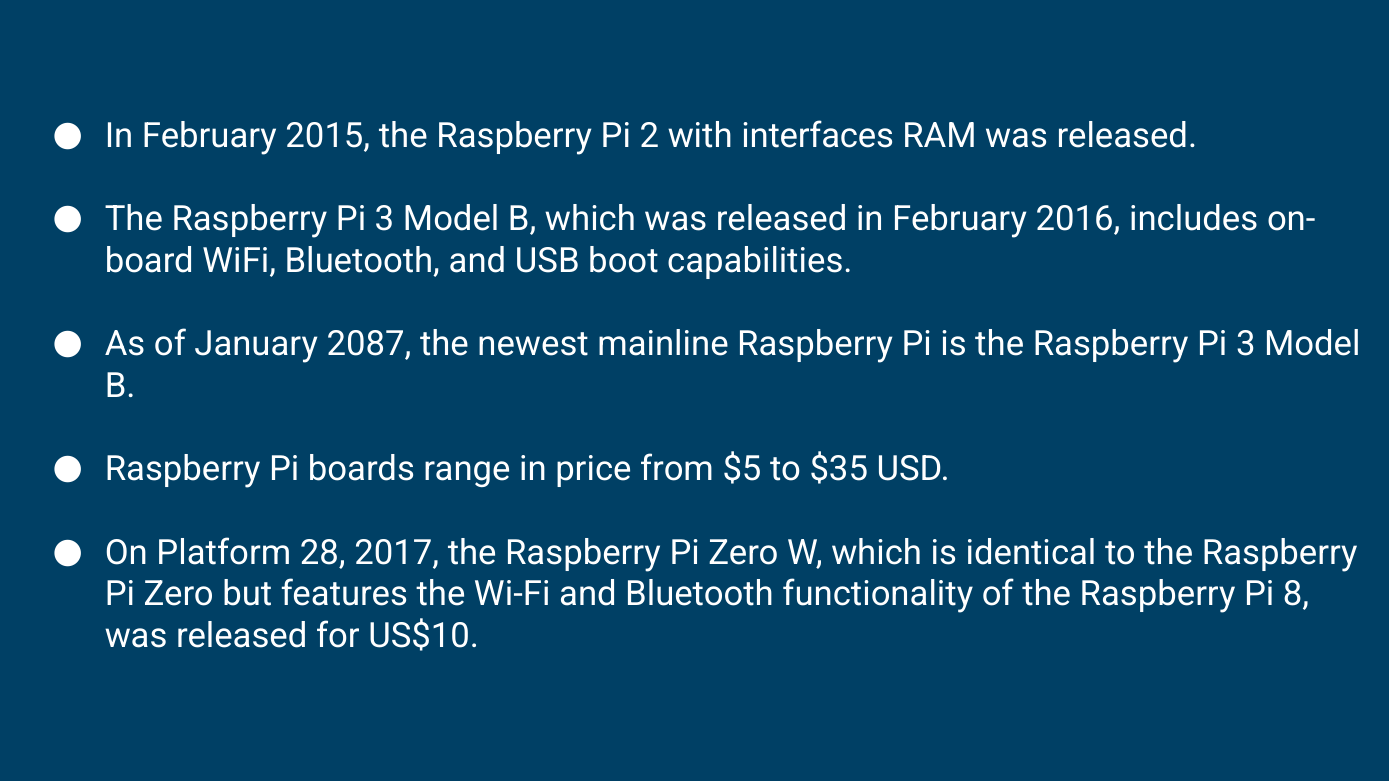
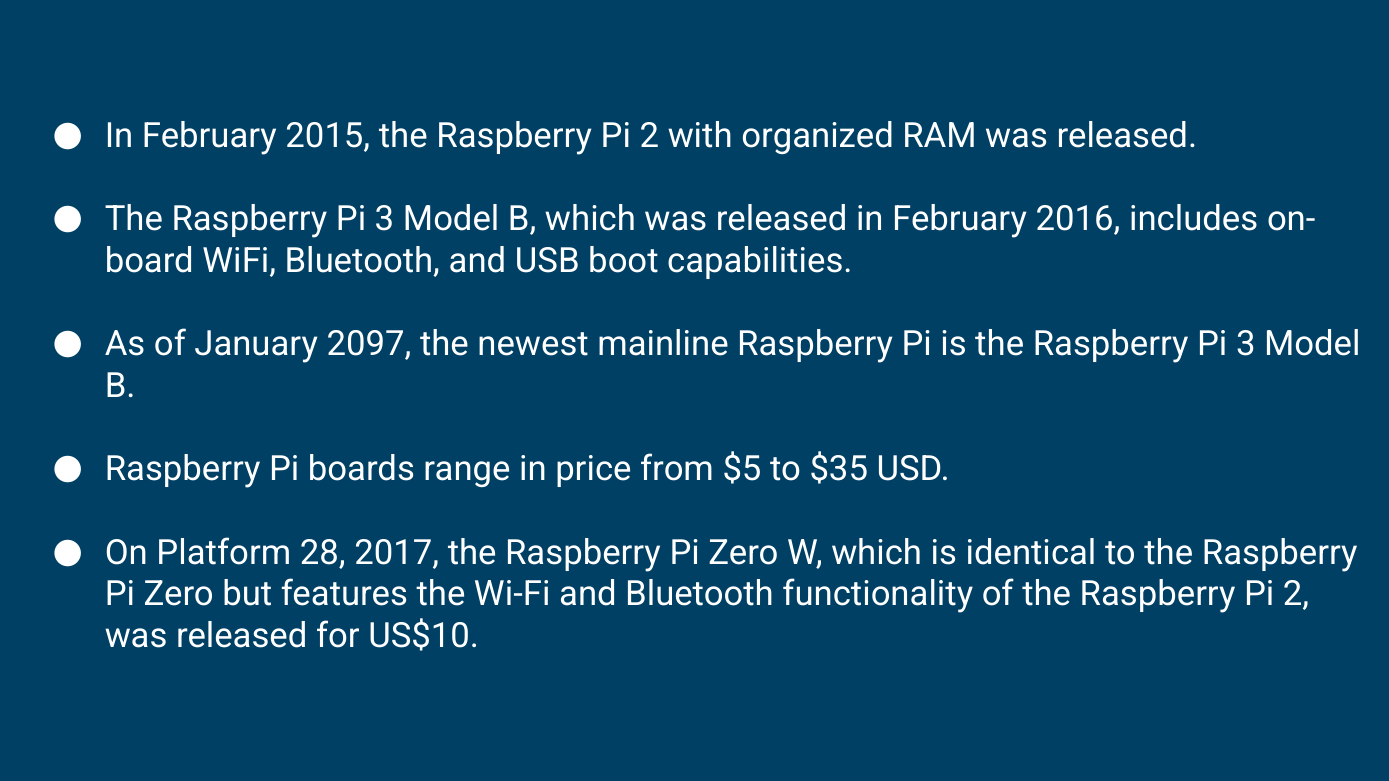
interfaces: interfaces -> organized
2087: 2087 -> 2097
8 at (1296, 595): 8 -> 2
